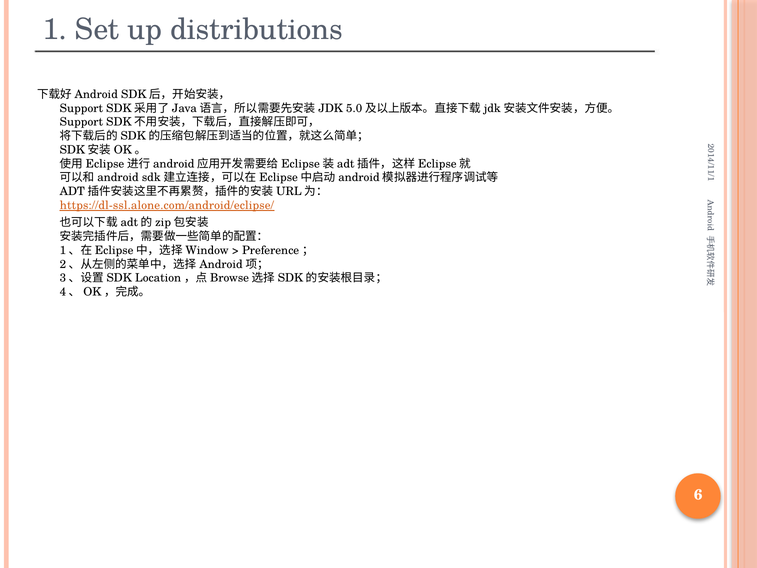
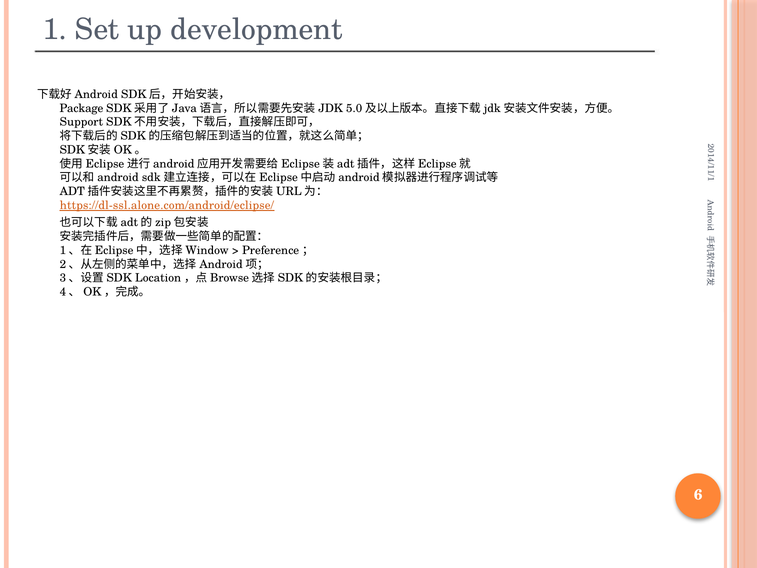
distributions: distributions -> development
Support at (81, 108): Support -> Package
